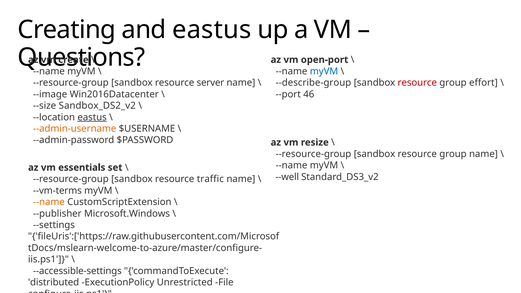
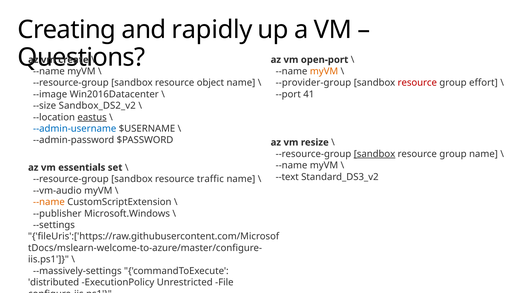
and eastus: eastus -> rapidly
myVM at (324, 71) colour: blue -> orange
server: server -> object
--describe-group: --describe-group -> --provider-group
46: 46 -> 41
--admin-username colour: orange -> blue
sandbox at (374, 154) underline: none -> present
--well: --well -> --text
--vm-terms: --vm-terms -> --vm-audio
--accessible-settings: --accessible-settings -> --massively-settings
